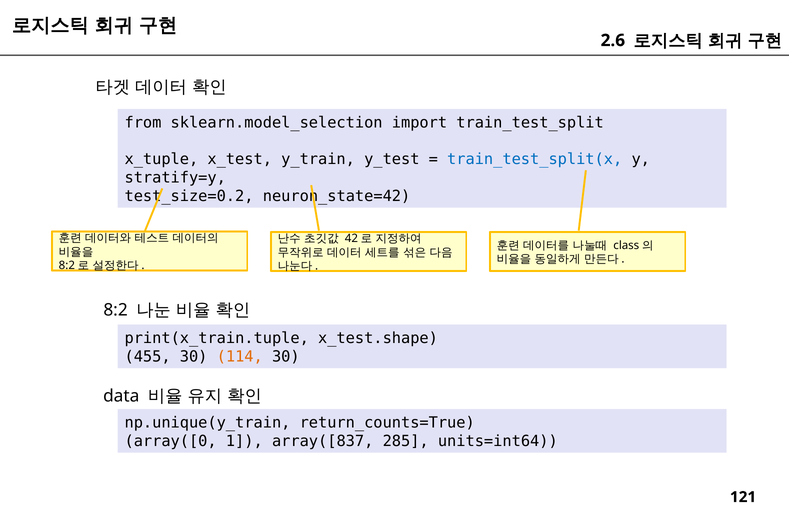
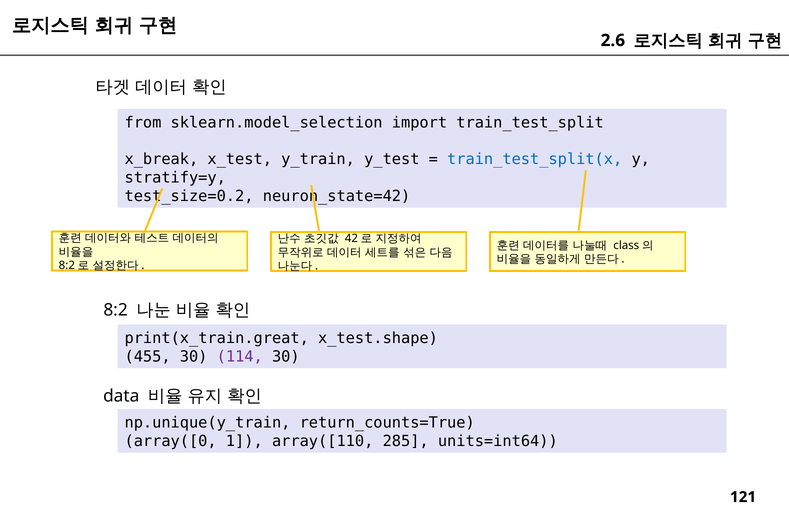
x_tuple: x_tuple -> x_break
print(x_train.tuple: print(x_train.tuple -> print(x_train.great
114 colour: orange -> purple
array([837: array([837 -> array([110
